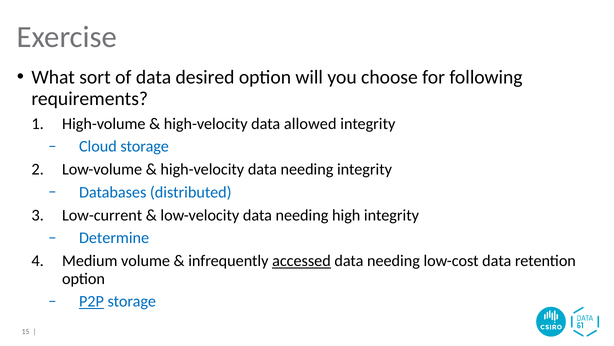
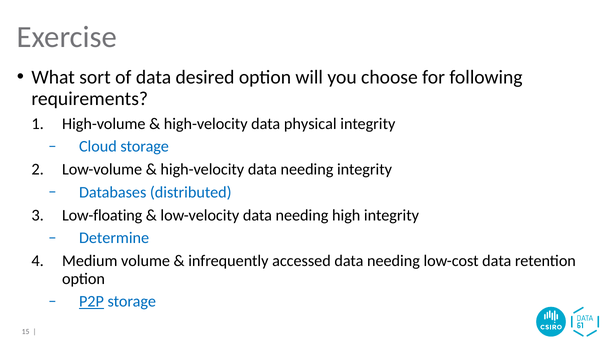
allowed: allowed -> physical
Low-current: Low-current -> Low-floating
accessed underline: present -> none
